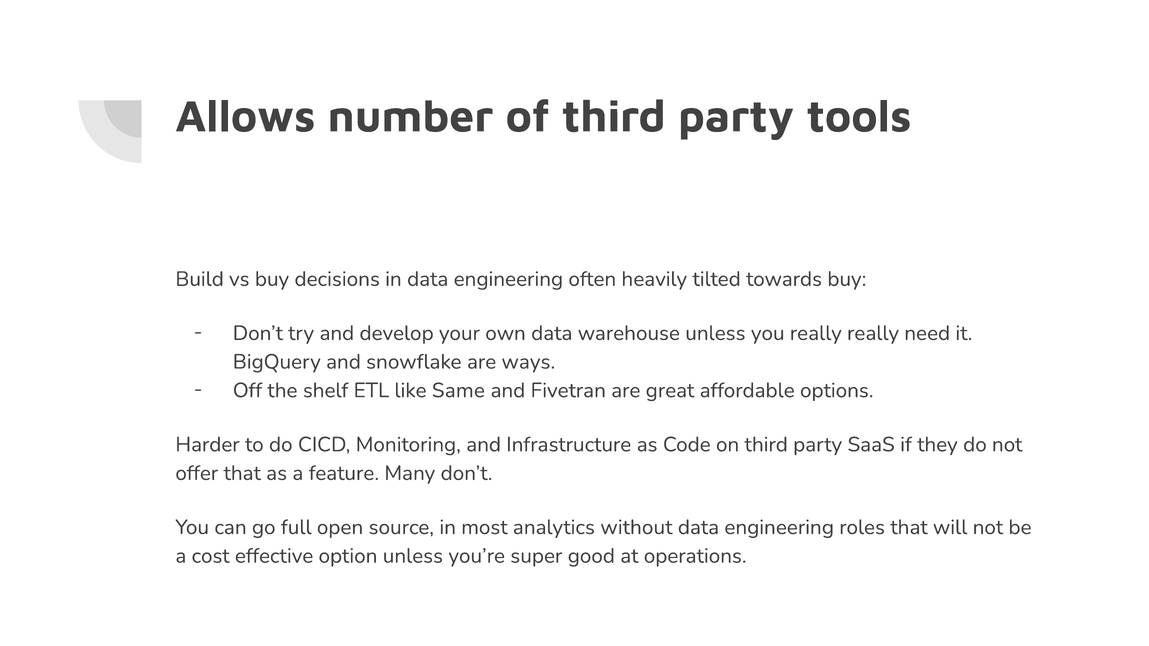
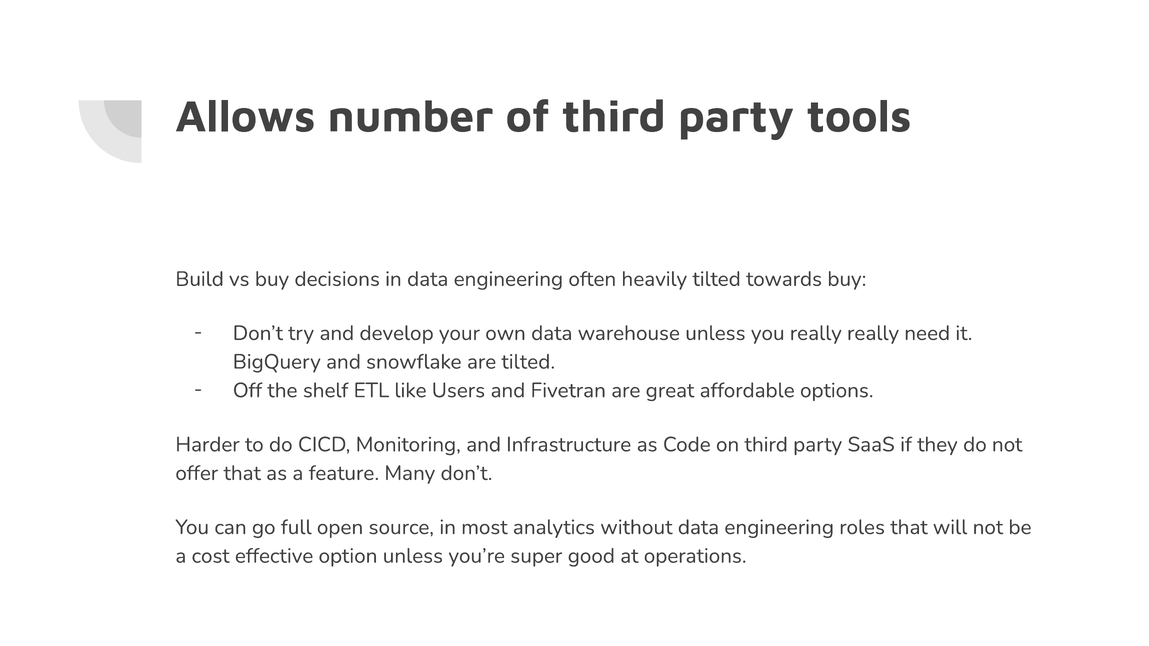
are ways: ways -> tilted
Same: Same -> Users
